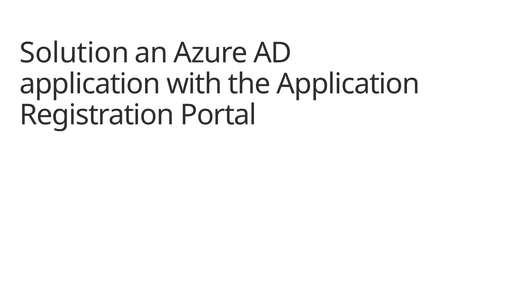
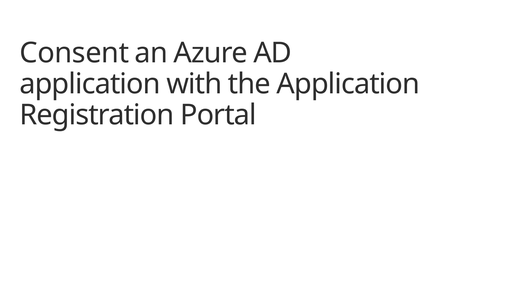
Solution: Solution -> Consent
